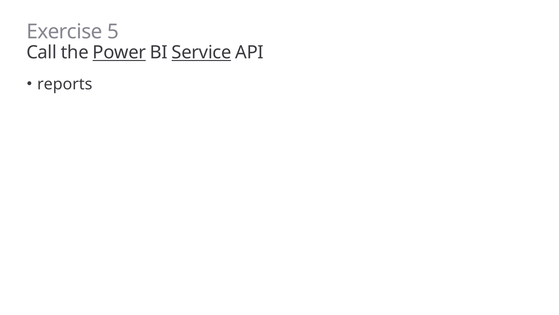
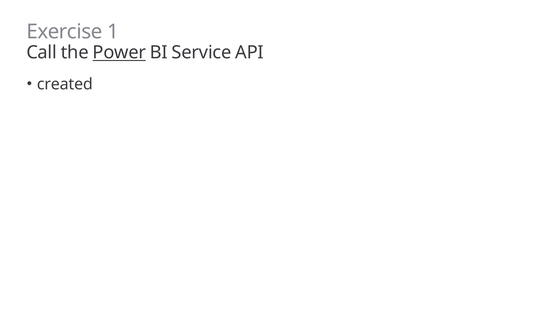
5: 5 -> 1
Service underline: present -> none
reports: reports -> created
